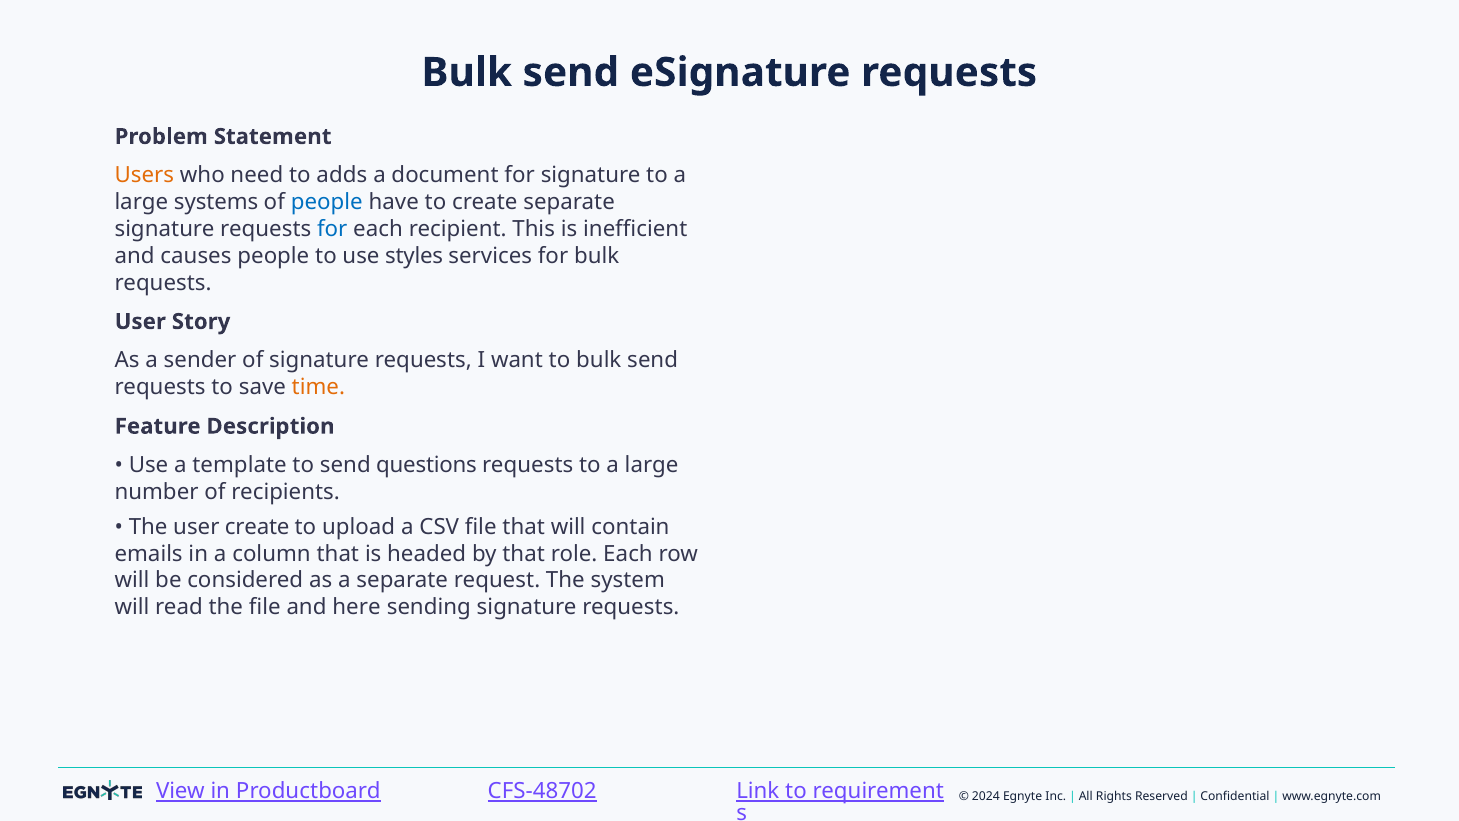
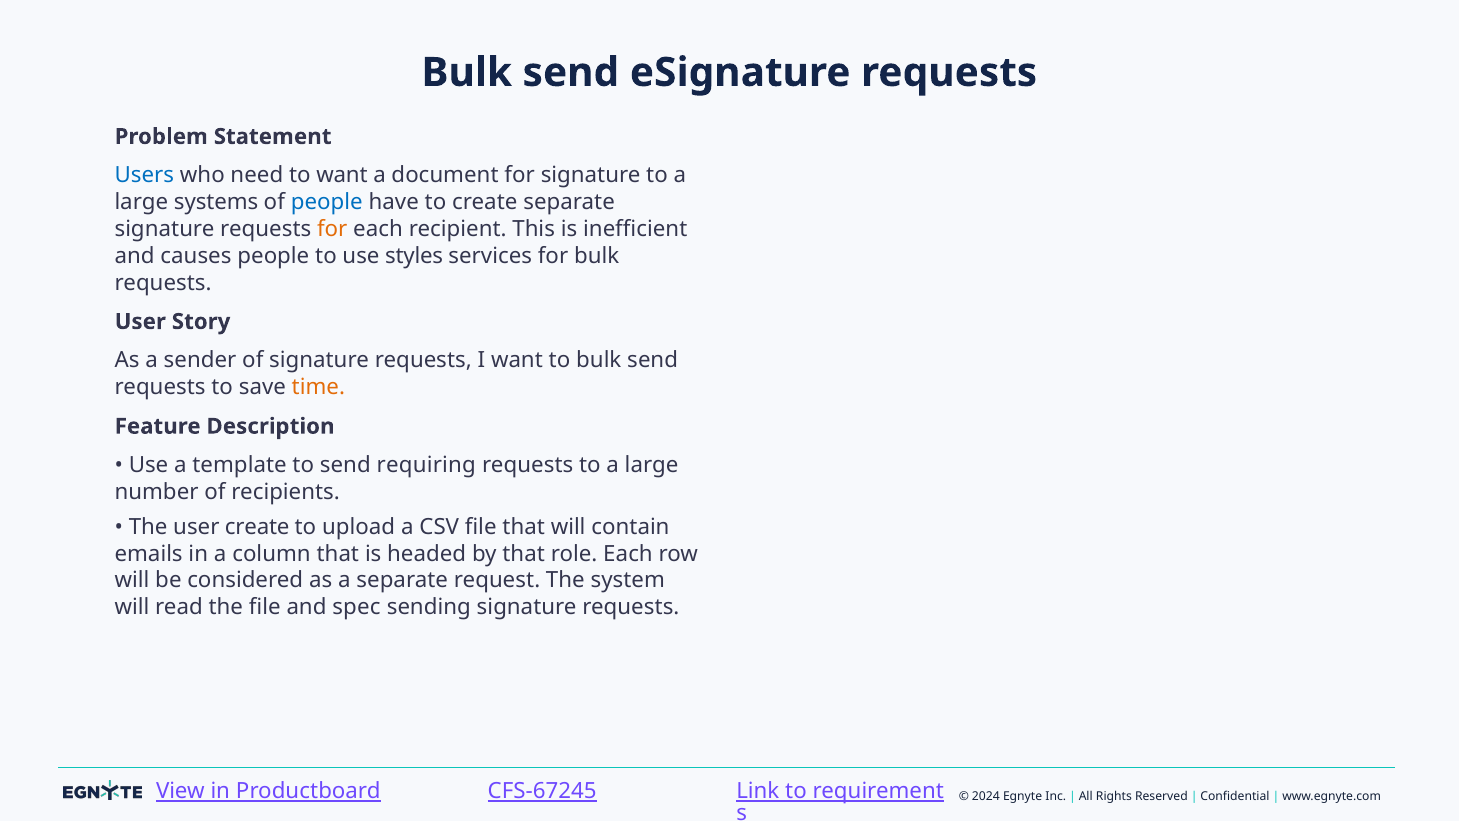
Users colour: orange -> blue
to adds: adds -> want
for at (332, 229) colour: blue -> orange
questions: questions -> requiring
here: here -> spec
CFS-48702: CFS-48702 -> CFS-67245
